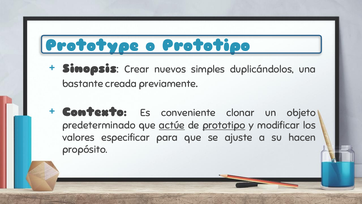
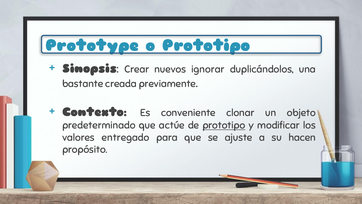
simples: simples -> ignorar
actúe underline: present -> none
especificar: especificar -> entregado
